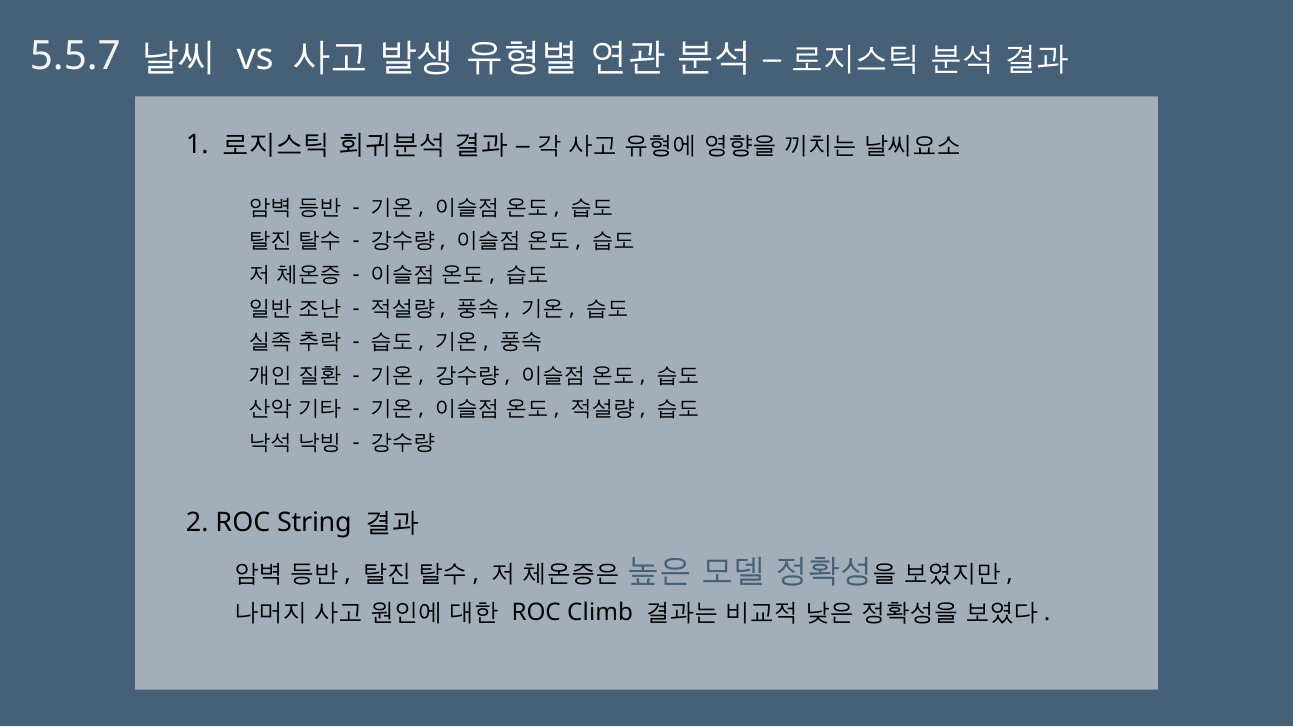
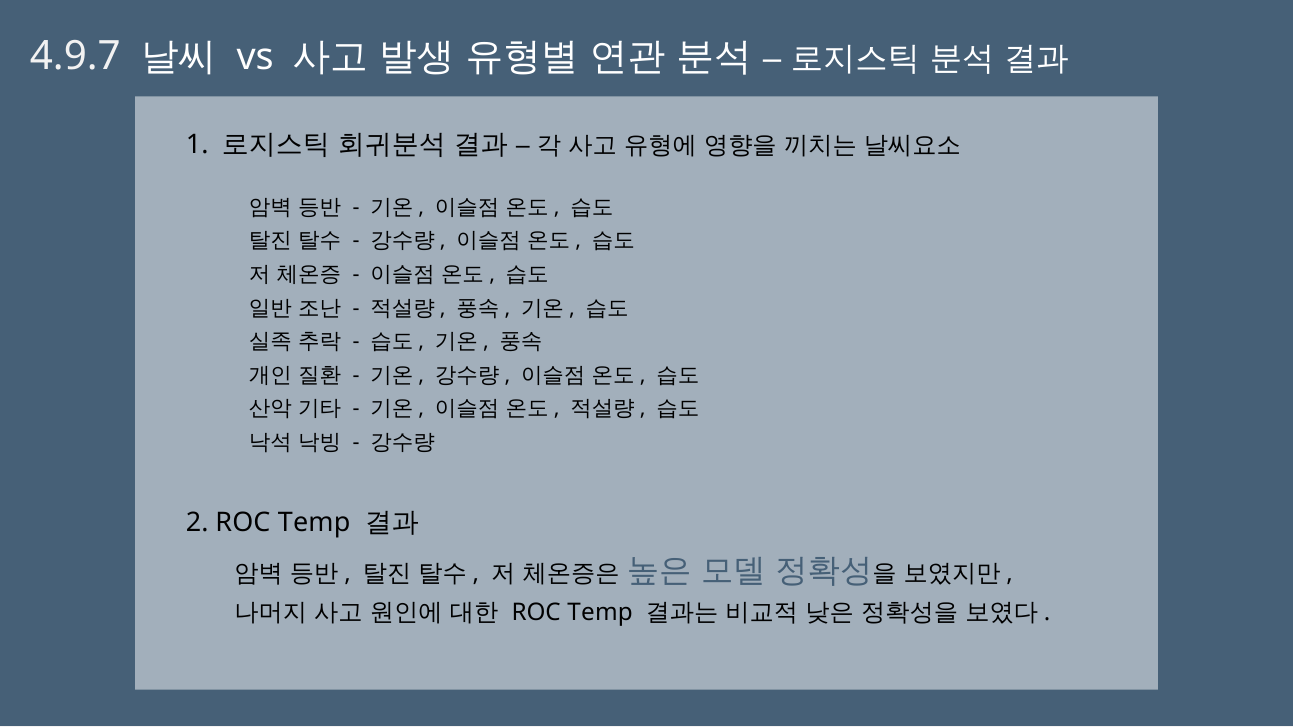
5.5.7: 5.5.7 -> 4.9.7
2 ROC String: String -> Temp
Climb at (600, 613): Climb -> Temp
